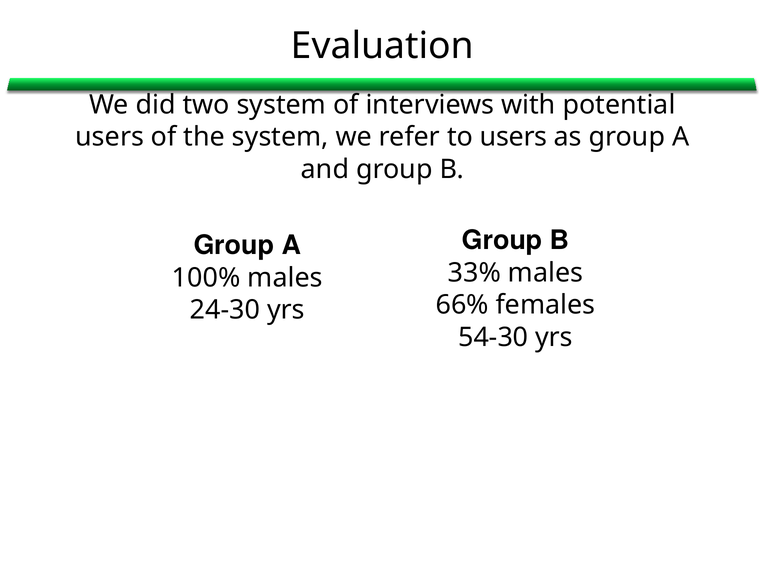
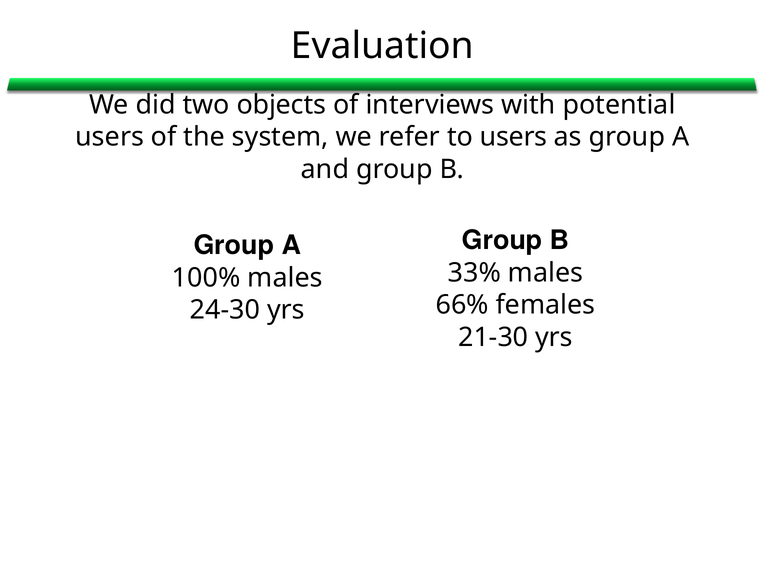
two system: system -> objects
54-30: 54-30 -> 21-30
